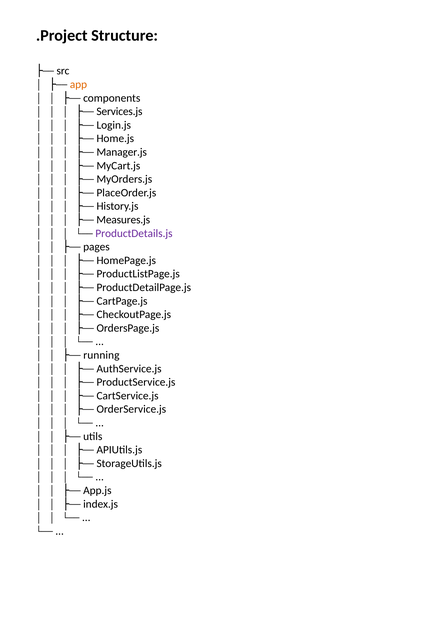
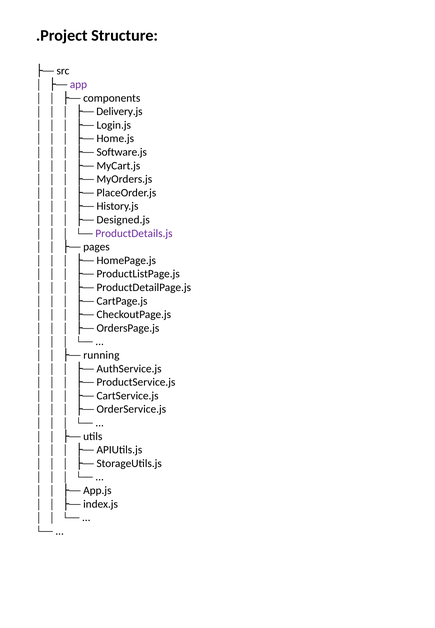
app colour: orange -> purple
Services.js: Services.js -> Delivery.js
Manager.js: Manager.js -> Software.js
Measures.js: Measures.js -> Designed.js
